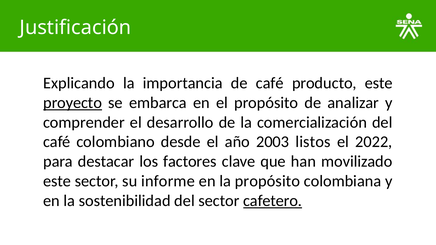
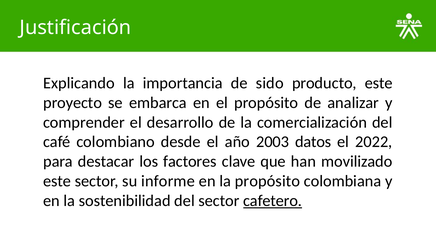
de café: café -> sido
proyecto underline: present -> none
listos: listos -> datos
